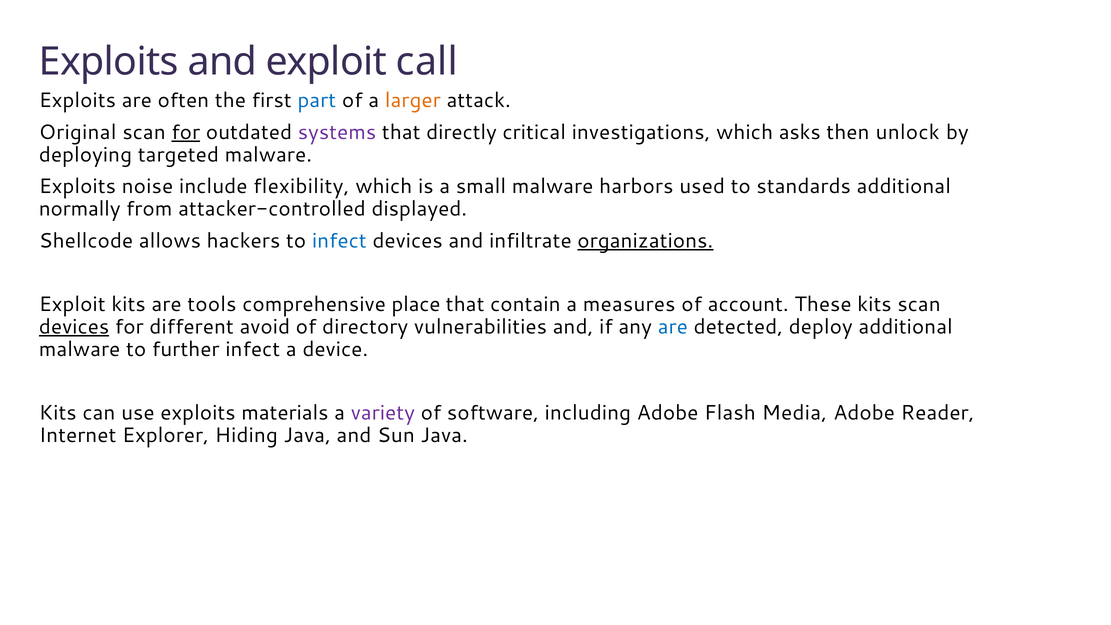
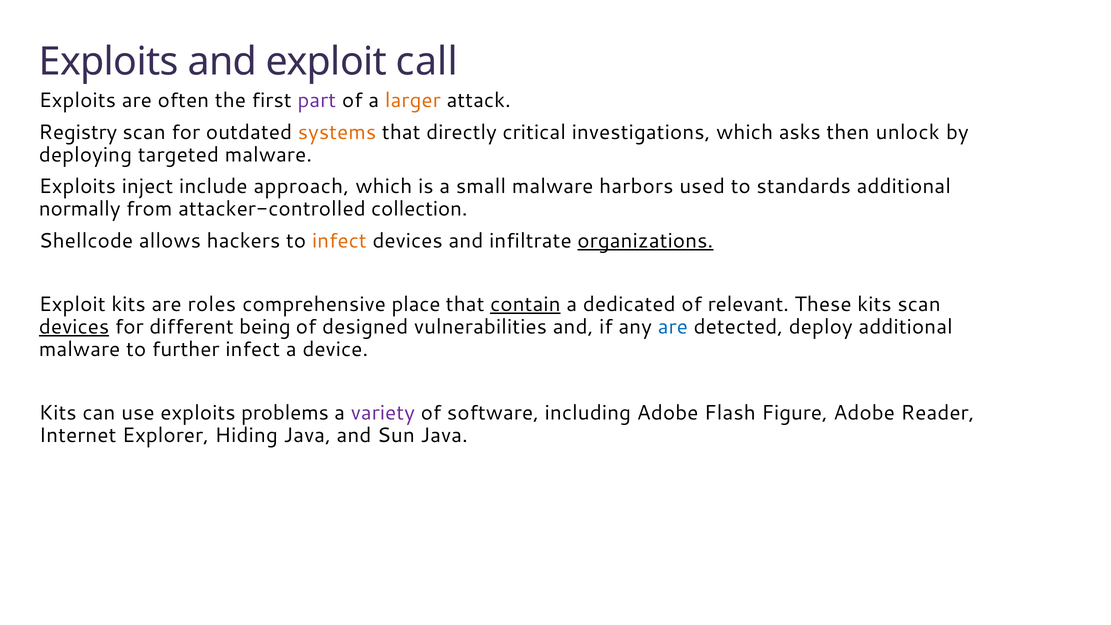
part colour: blue -> purple
Original: Original -> Registry
for at (186, 132) underline: present -> none
systems colour: purple -> orange
noise: noise -> inject
flexibility: flexibility -> approach
displayed: displayed -> collection
infect at (339, 241) colour: blue -> orange
tools: tools -> roles
contain underline: none -> present
measures: measures -> dedicated
account: account -> relevant
avoid: avoid -> being
directory: directory -> designed
materials: materials -> problems
Media: Media -> Figure
